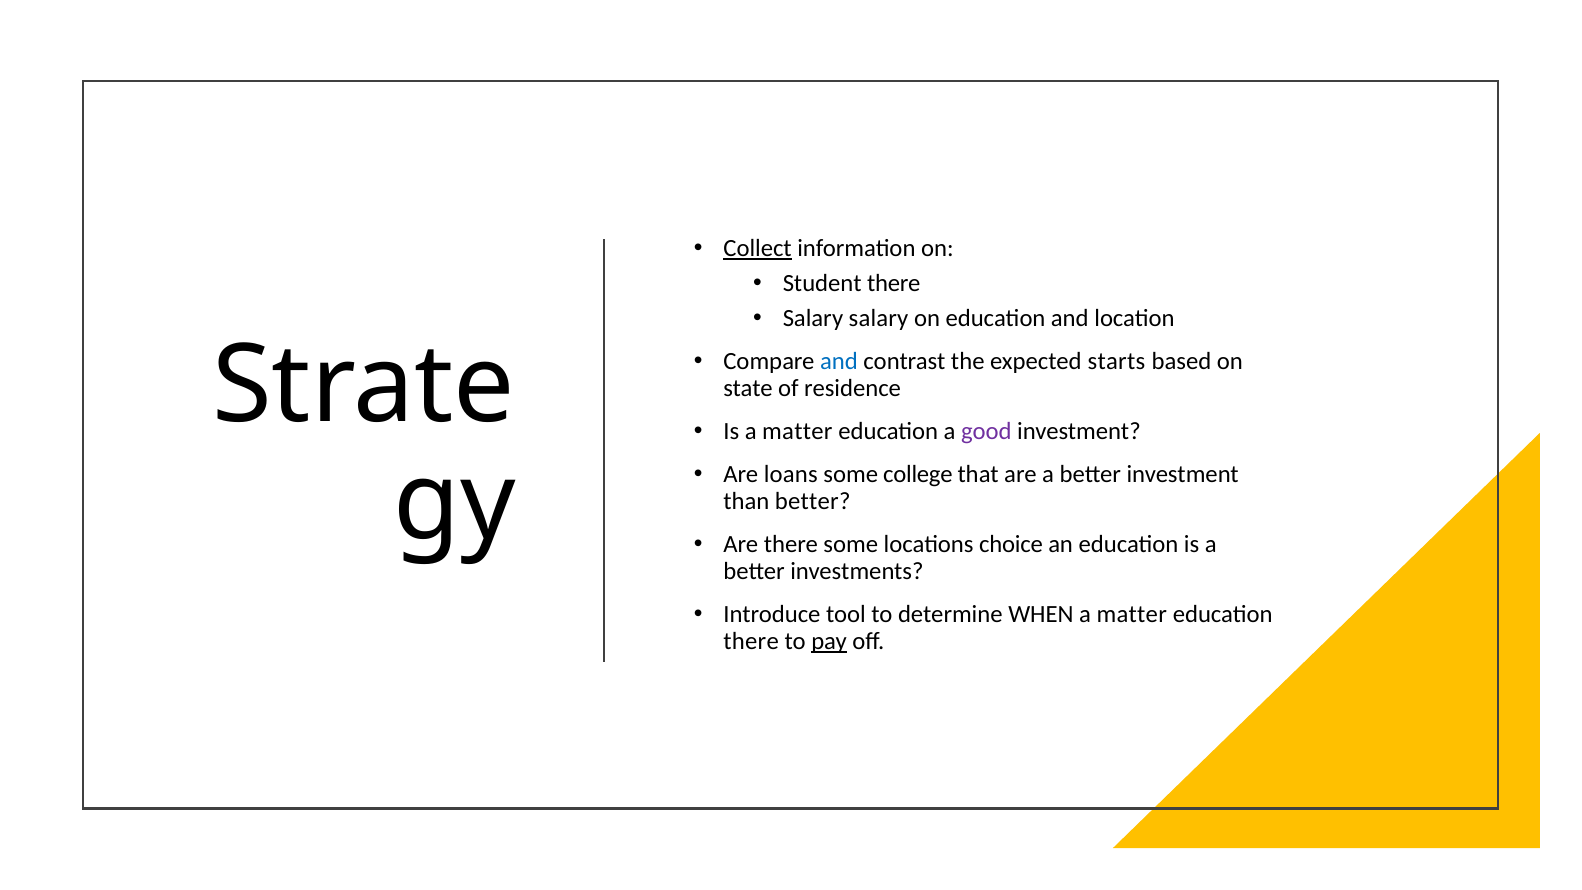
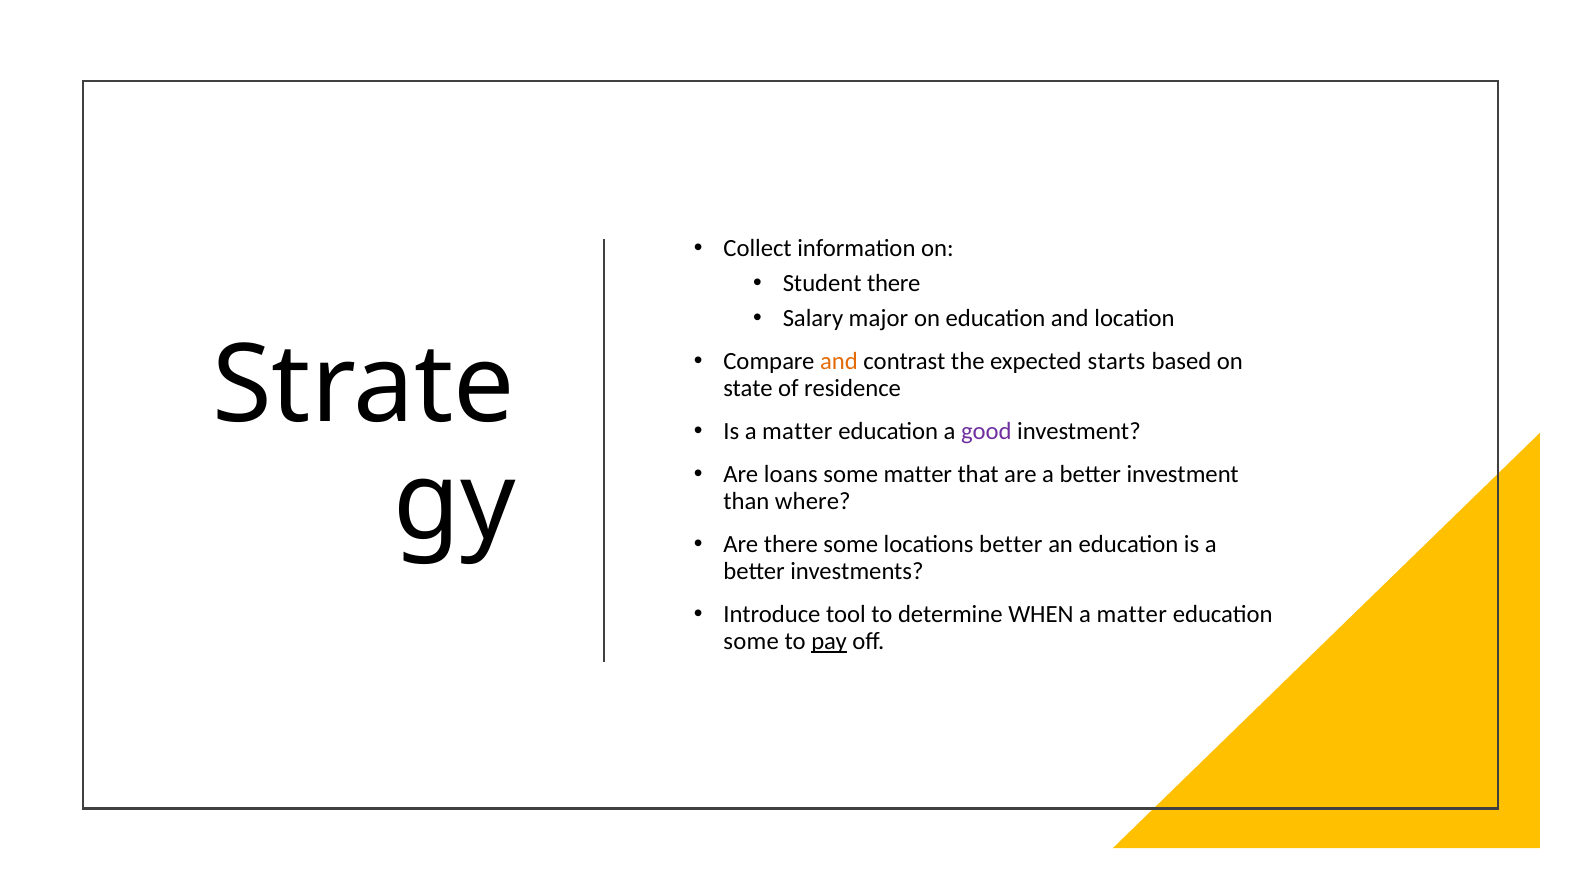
Collect underline: present -> none
Salary salary: salary -> major
and at (839, 361) colour: blue -> orange
some college: college -> matter
than better: better -> where
locations choice: choice -> better
there at (751, 641): there -> some
